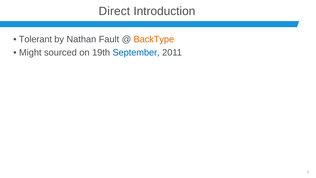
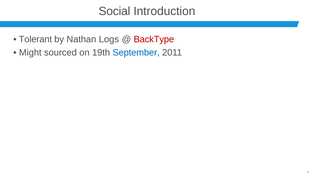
Direct: Direct -> Social
Fault: Fault -> Logs
BackType colour: orange -> red
